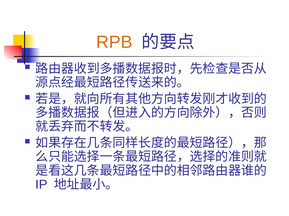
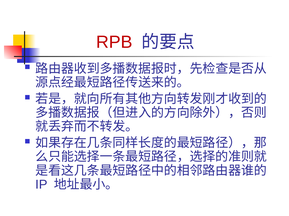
RPB colour: orange -> red
